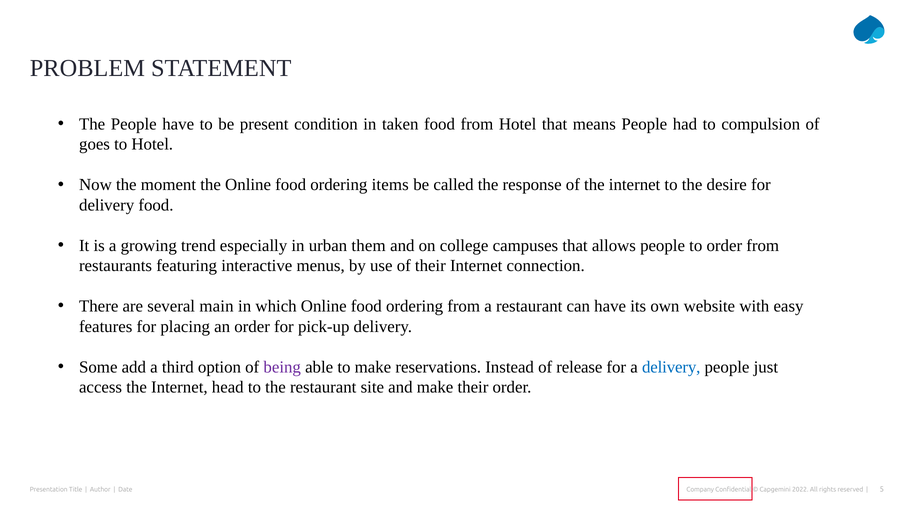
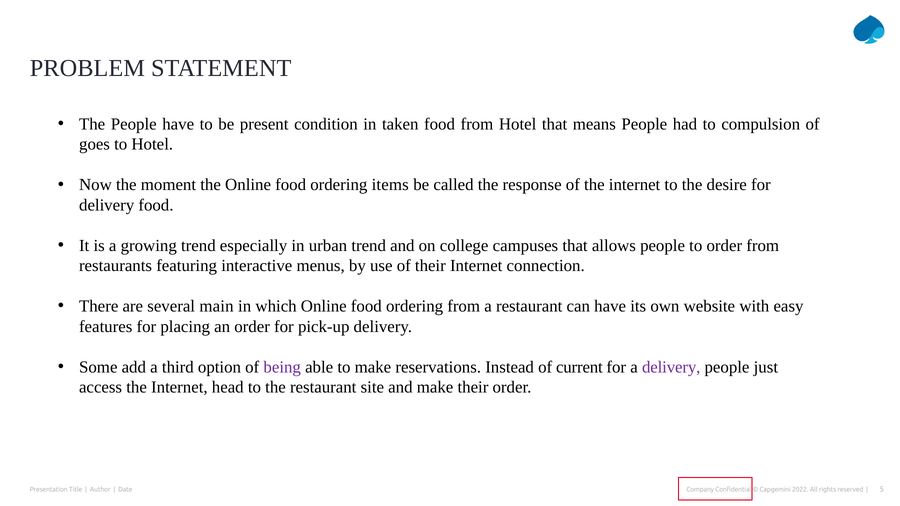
urban them: them -> trend
release: release -> current
delivery at (671, 367) colour: blue -> purple
